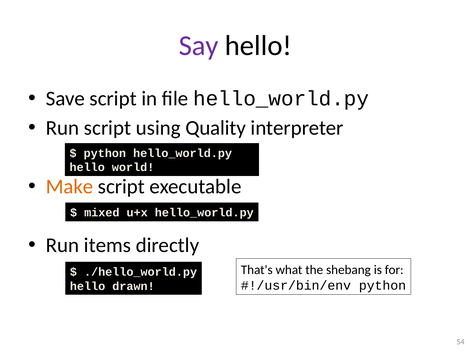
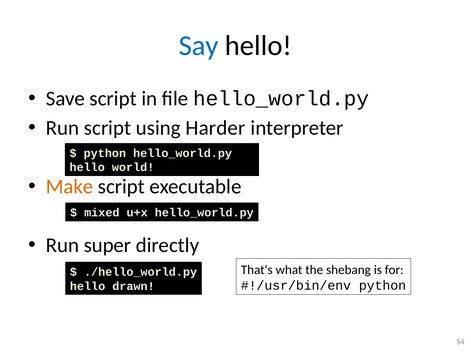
Say colour: purple -> blue
Quality: Quality -> Harder
items: items -> super
